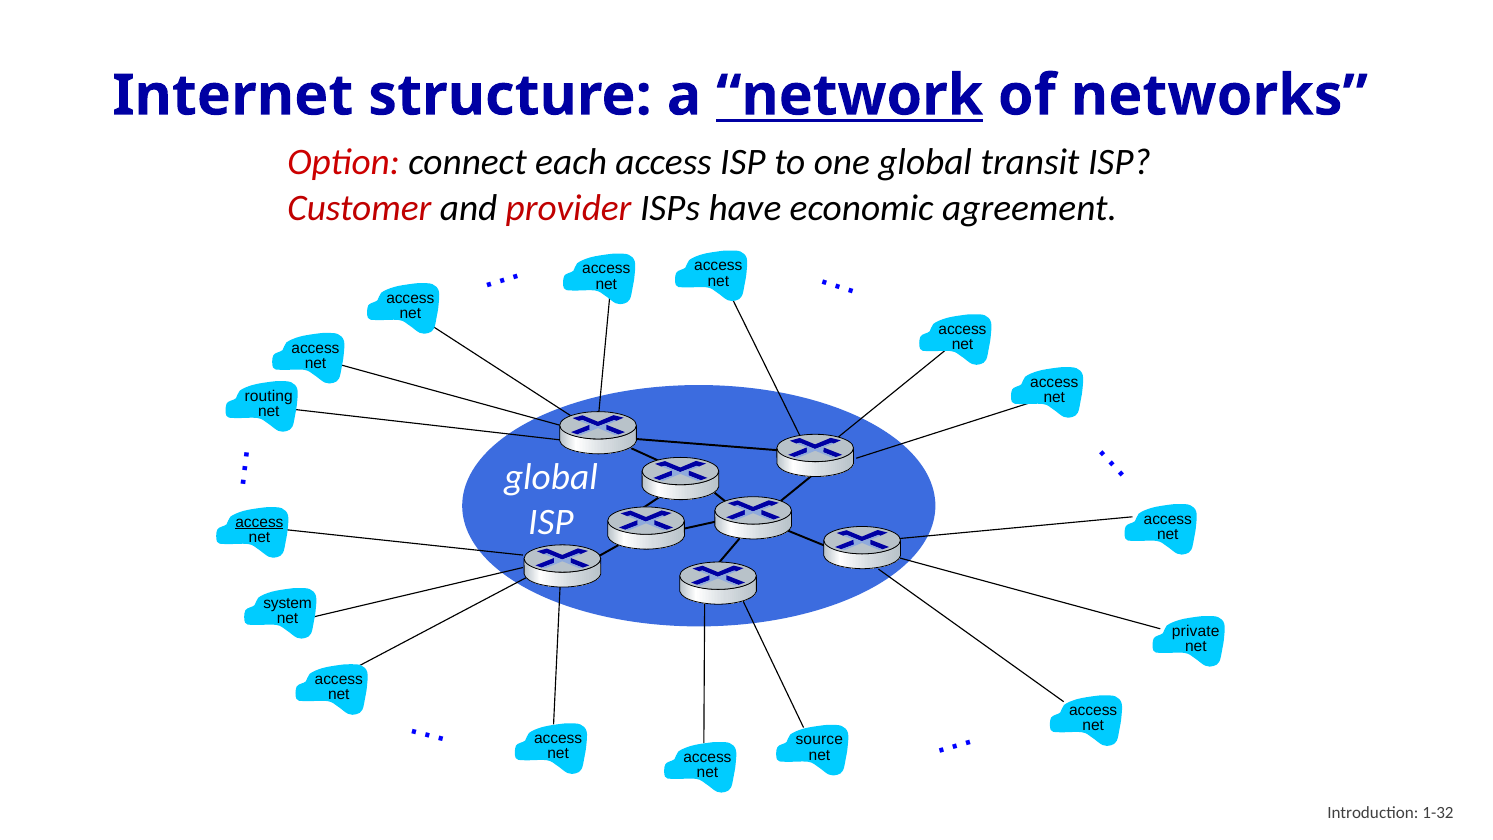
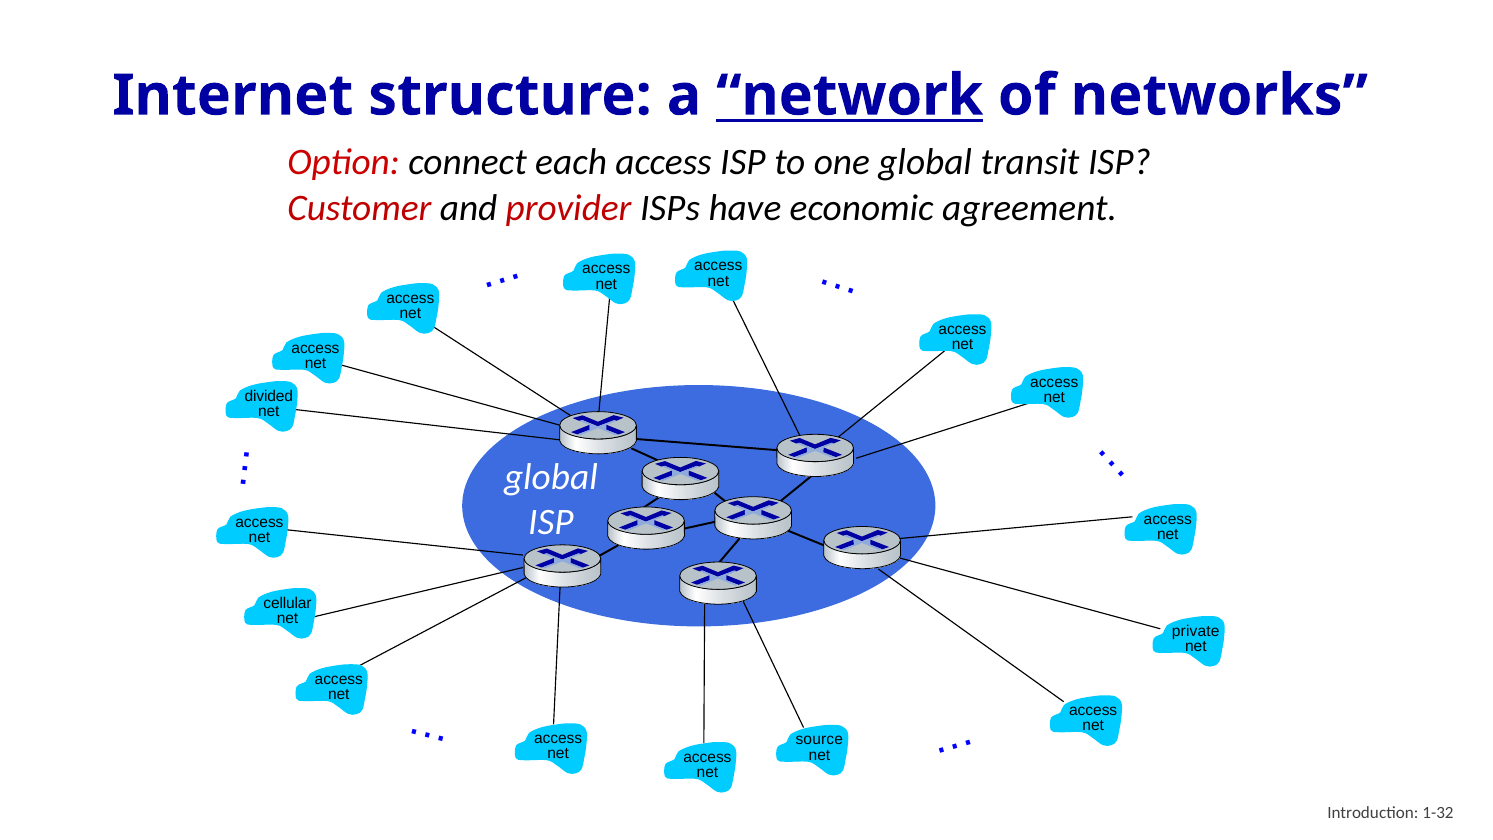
routing: routing -> divided
access at (259, 522) underline: present -> none
system: system -> cellular
